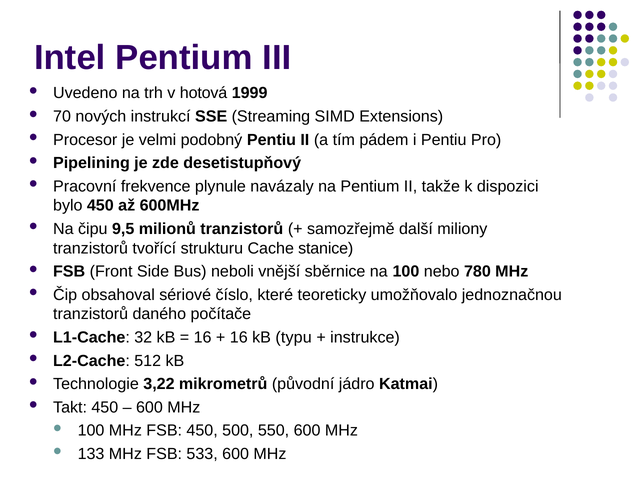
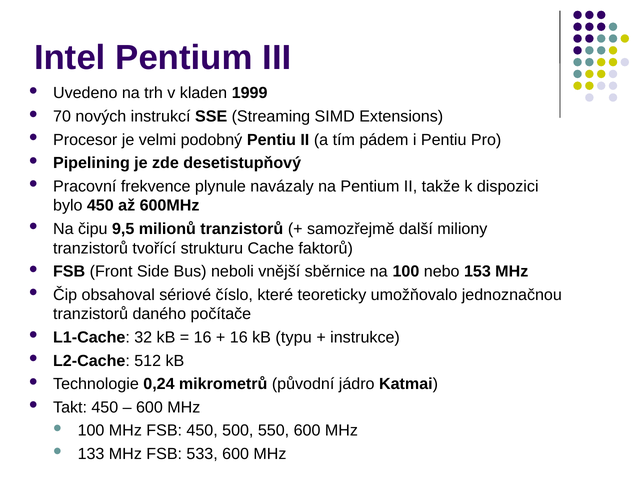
hotová: hotová -> kladen
stanice: stanice -> faktorů
780: 780 -> 153
3,22: 3,22 -> 0,24
